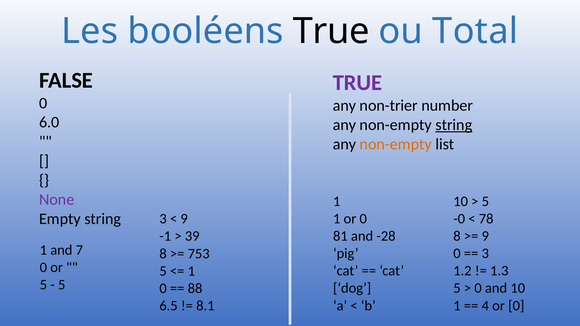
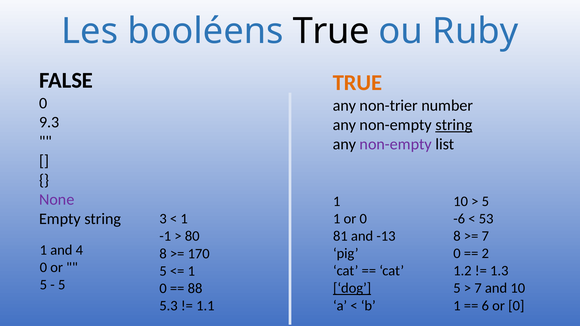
Total: Total -> Ruby
TRUE at (358, 83) colour: purple -> orange
6.0: 6.0 -> 9.3
non-empty at (396, 144) colour: orange -> purple
-0: -0 -> -6
78: 78 -> 53
9 at (184, 219): 9 -> 1
-28: -28 -> -13
9 at (485, 236): 9 -> 7
39: 39 -> 80
7: 7 -> 4
3 at (485, 254): 3 -> 2
753: 753 -> 170
dog underline: none -> present
0 at (478, 288): 0 -> 7
4: 4 -> 6
6.5: 6.5 -> 5.3
8.1: 8.1 -> 1.1
